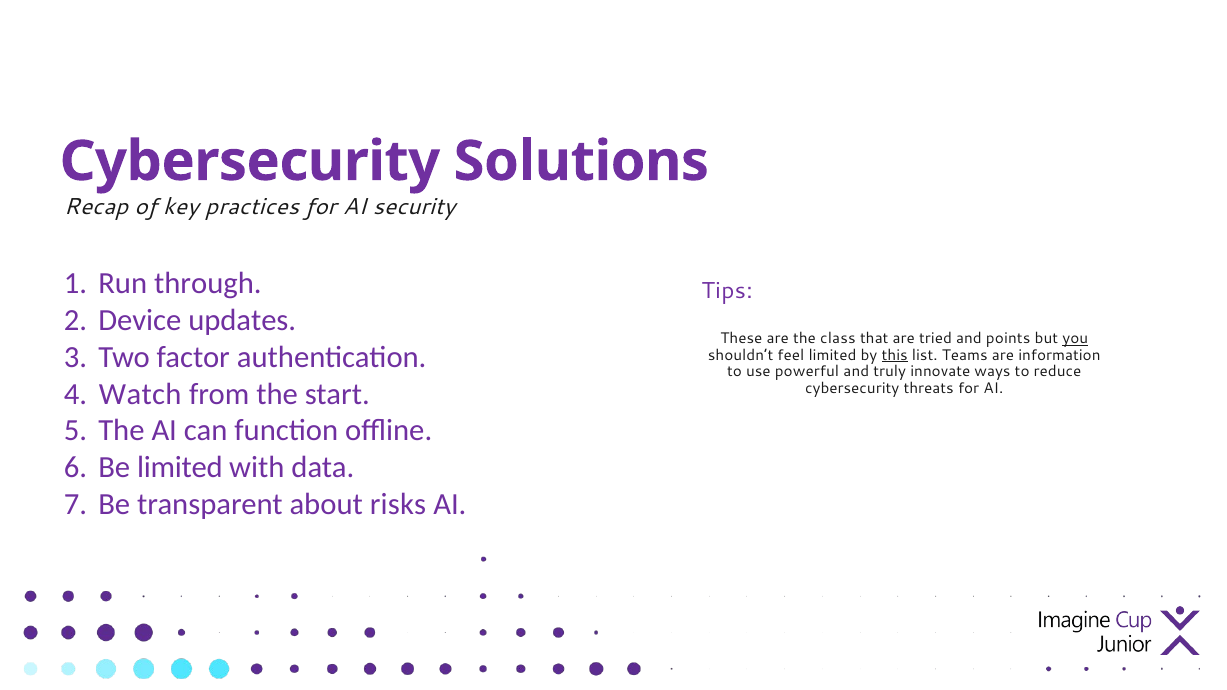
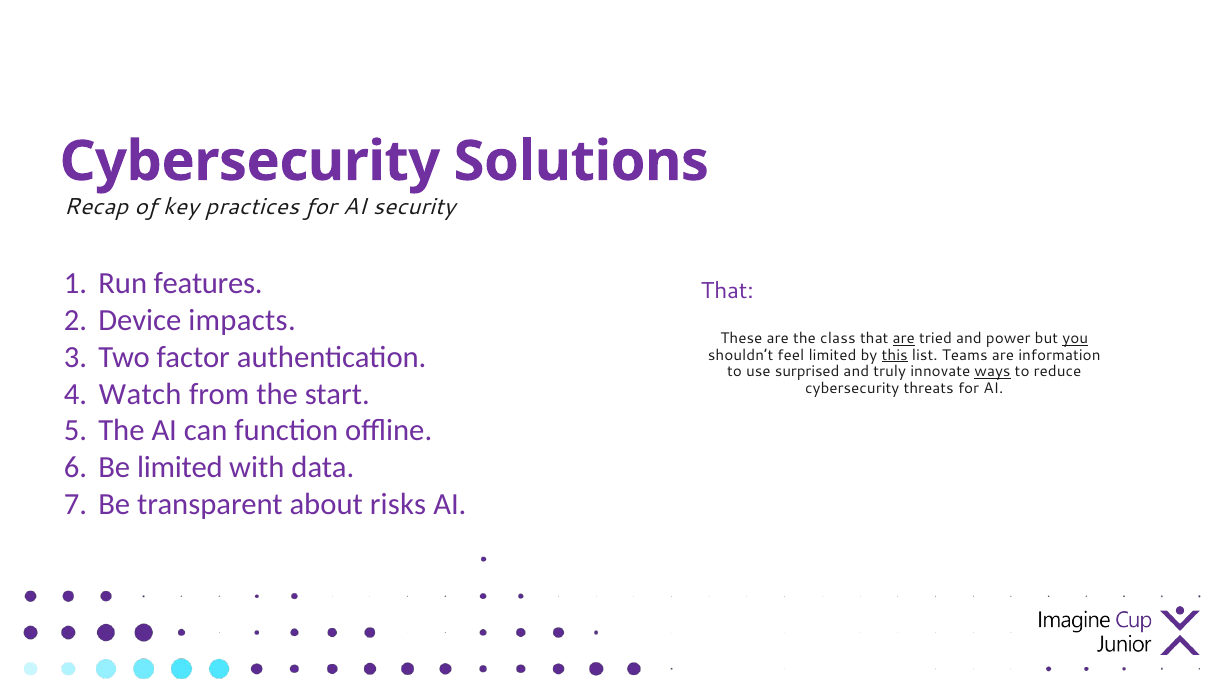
through: through -> features
Tips at (727, 291): Tips -> That
updates: updates -> impacts
are at (904, 339) underline: none -> present
points: points -> power
powerful: powerful -> surprised
ways underline: none -> present
